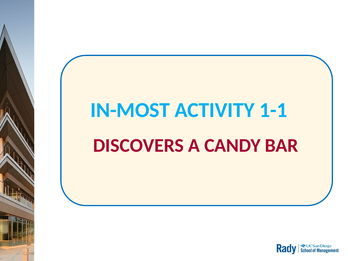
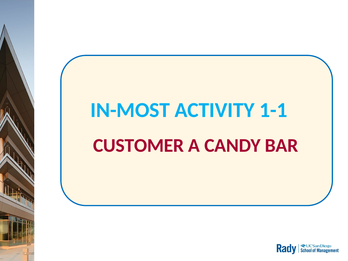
DISCOVERS: DISCOVERS -> CUSTOMER
